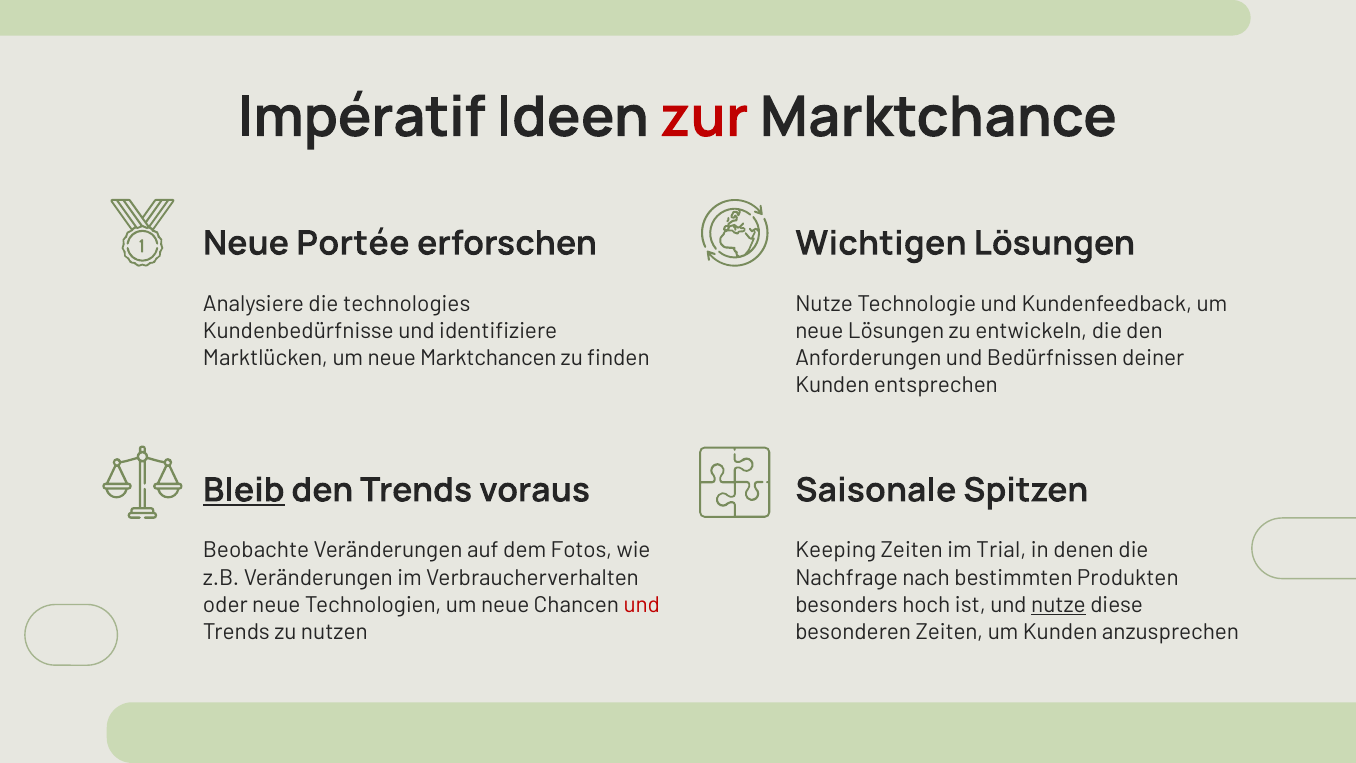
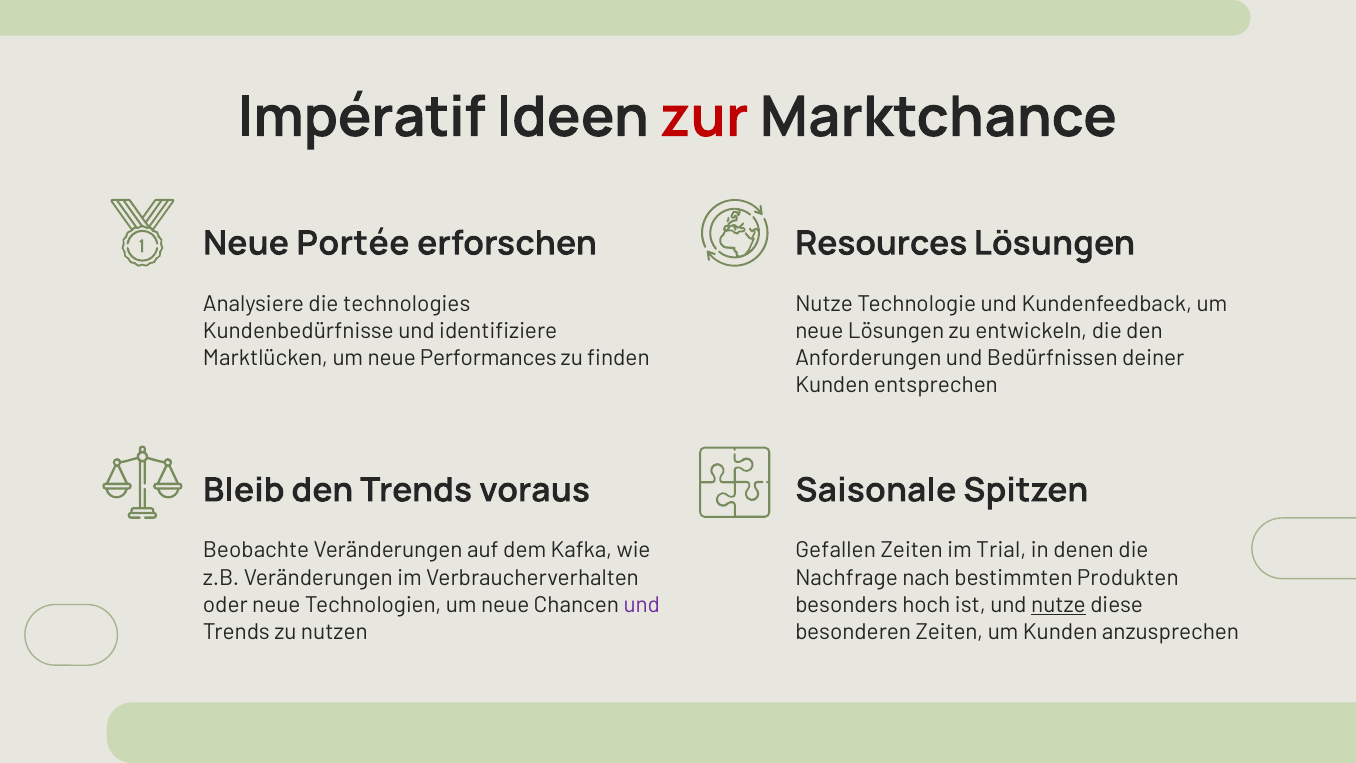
Wichtigen: Wichtigen -> Resources
Marktchancen: Marktchancen -> Performances
Bleib underline: present -> none
Fotos: Fotos -> Kafka
Keeping: Keeping -> Gefallen
und at (642, 605) colour: red -> purple
